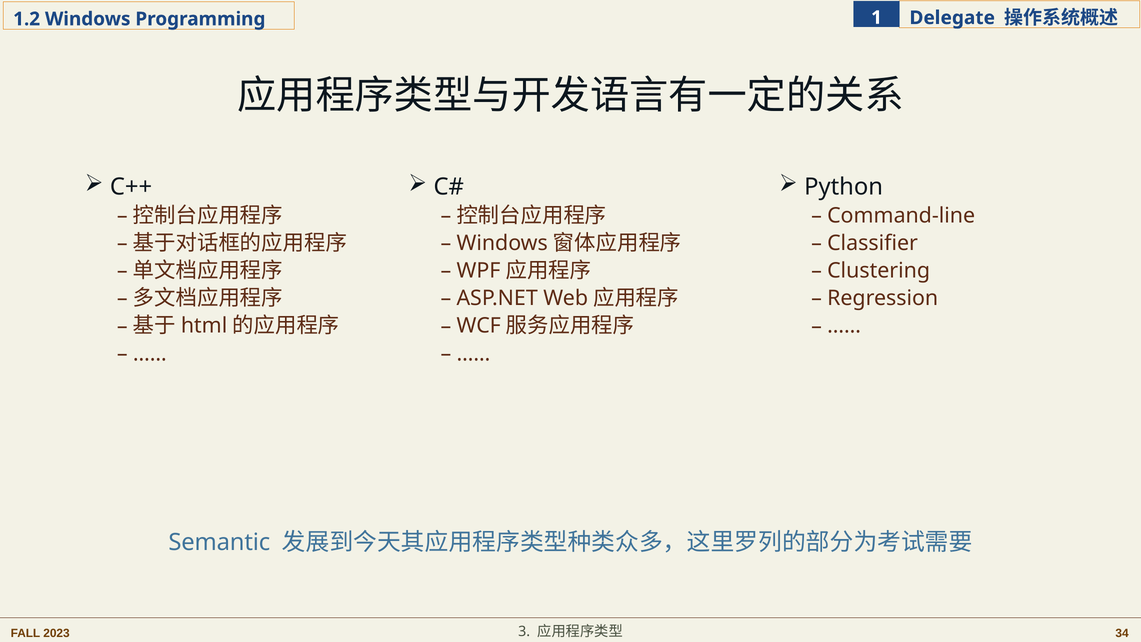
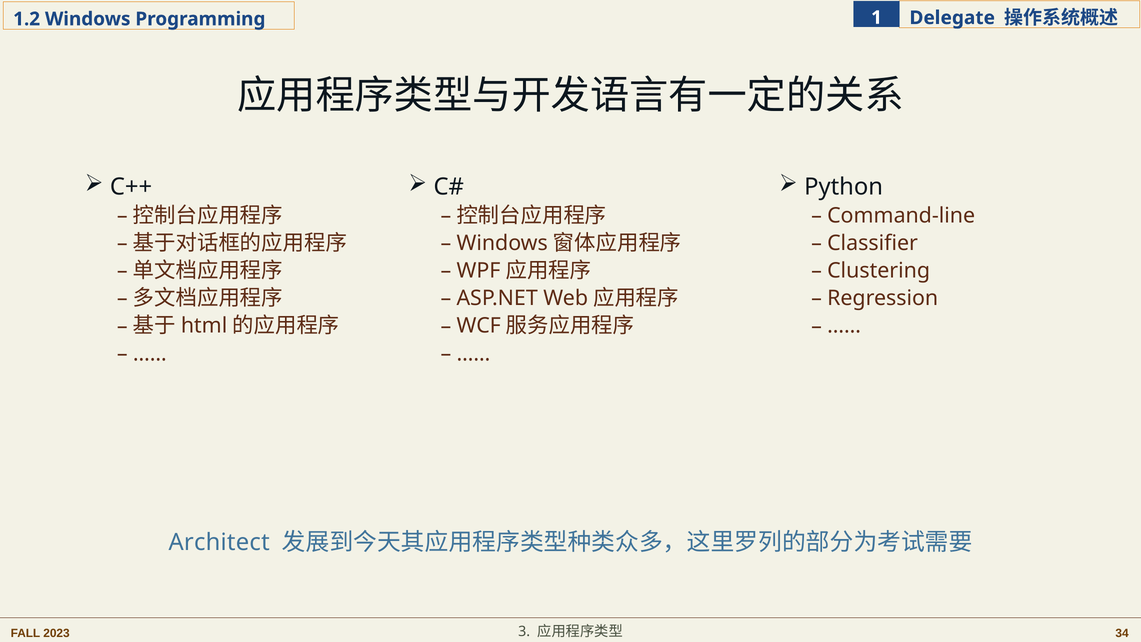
Semantic: Semantic -> Architect
